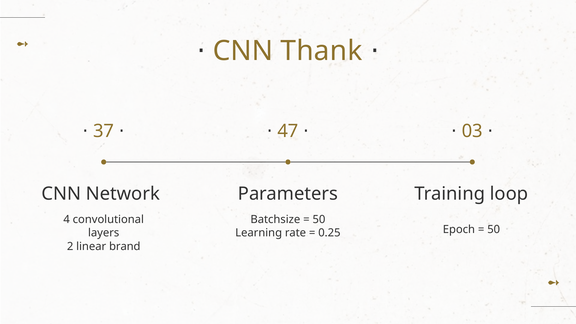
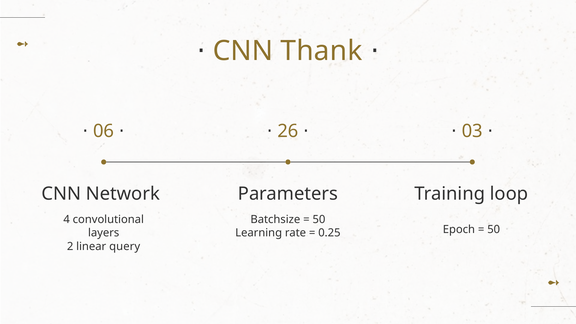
37: 37 -> 06
47: 47 -> 26
brand: brand -> query
